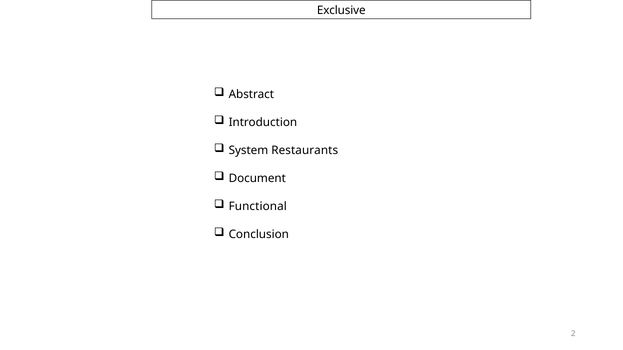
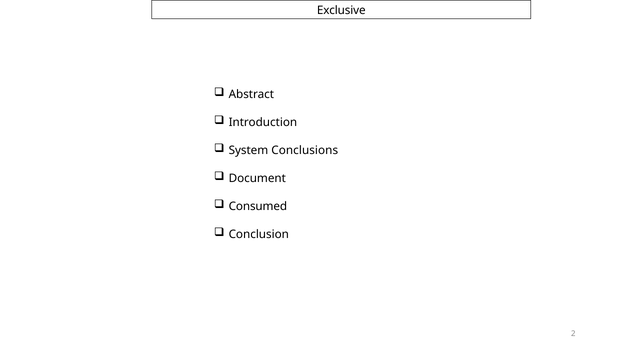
Restaurants: Restaurants -> Conclusions
Functional: Functional -> Consumed
